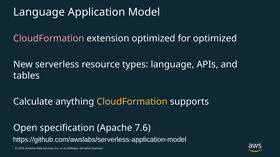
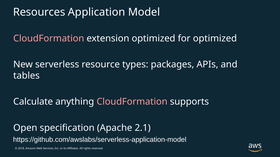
Language at (39, 12): Language -> Resources
types language: language -> packages
CloudFormation at (132, 102) colour: yellow -> pink
7.6: 7.6 -> 2.1
